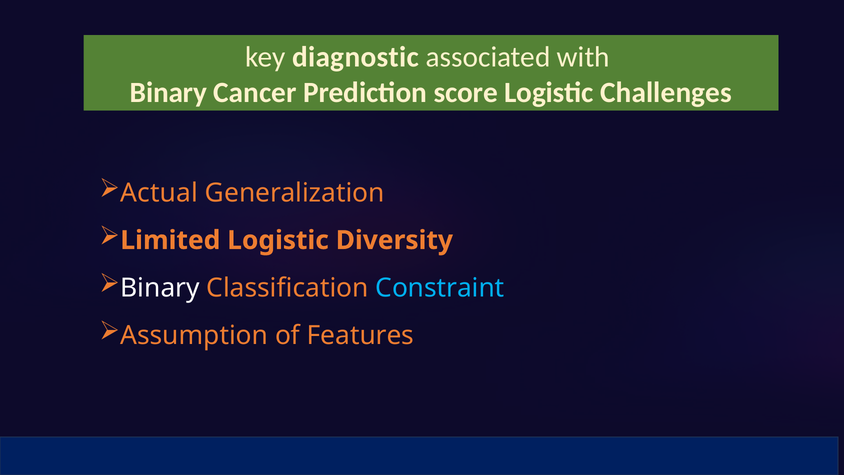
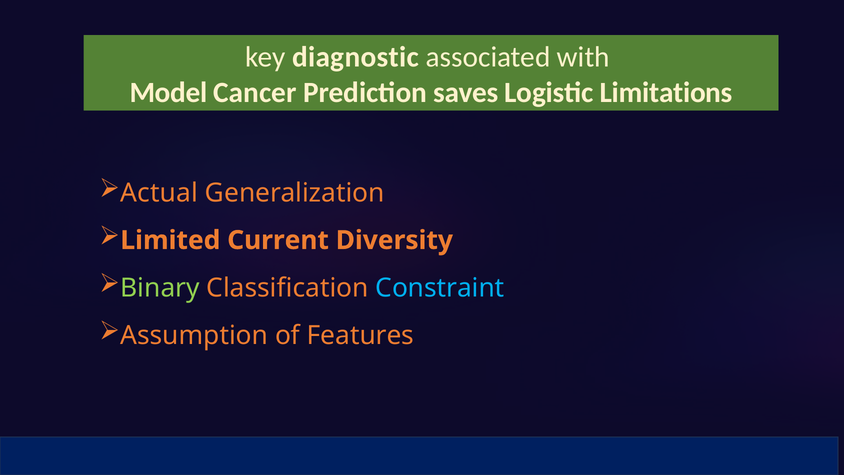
Binary at (168, 92): Binary -> Model
score: score -> saves
Challenges: Challenges -> Limitations
Limited Logistic: Logistic -> Current
Binary at (160, 288) colour: white -> light green
